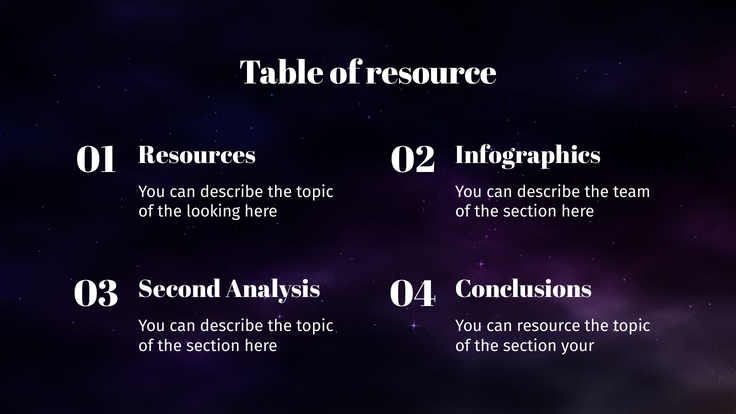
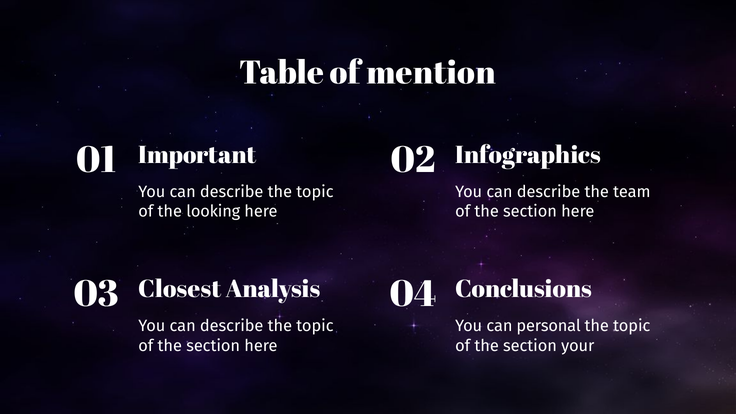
of resource: resource -> mention
Resources: Resources -> Important
Second: Second -> Closest
can resource: resource -> personal
